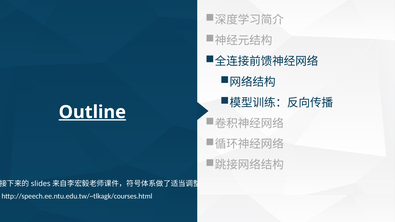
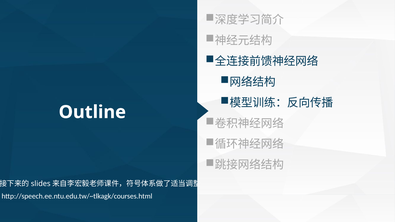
Outline underline: present -> none
